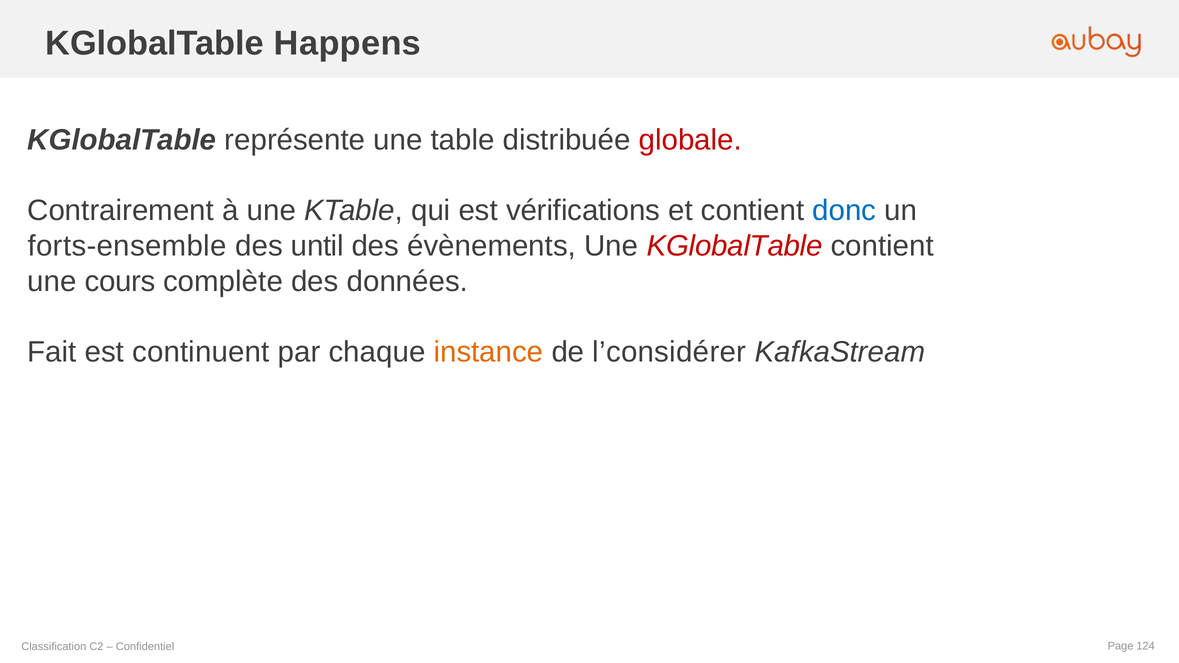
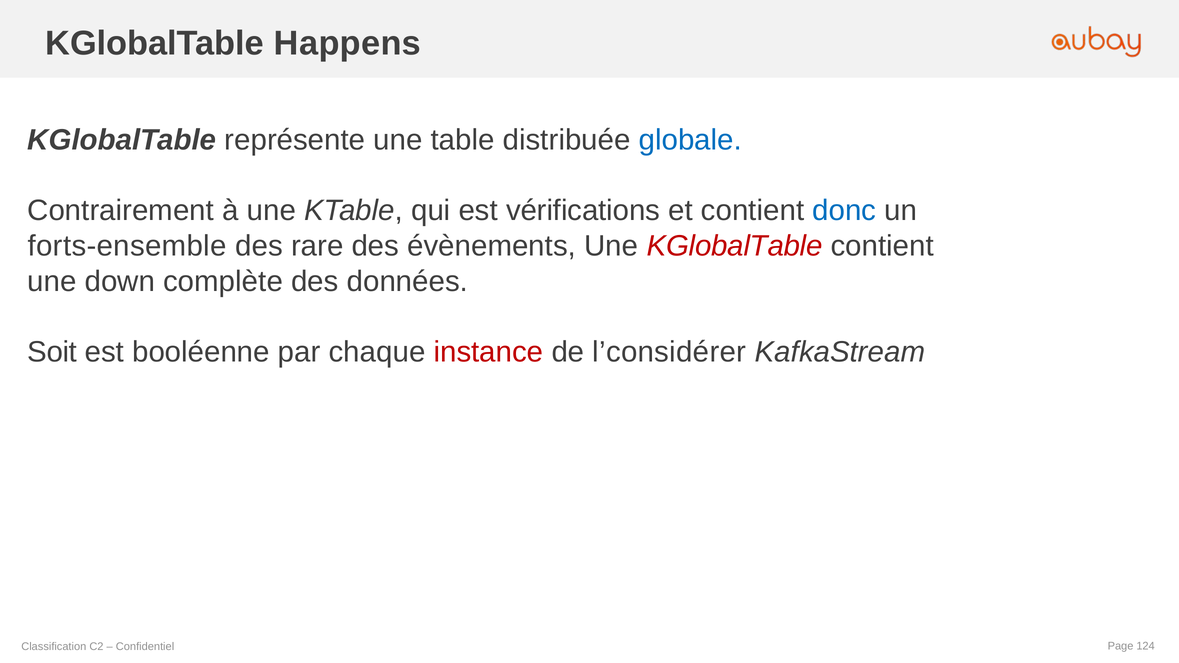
globale colour: red -> blue
until: until -> rare
cours: cours -> down
Fait: Fait -> Soit
continuent: continuent -> booléenne
instance colour: orange -> red
